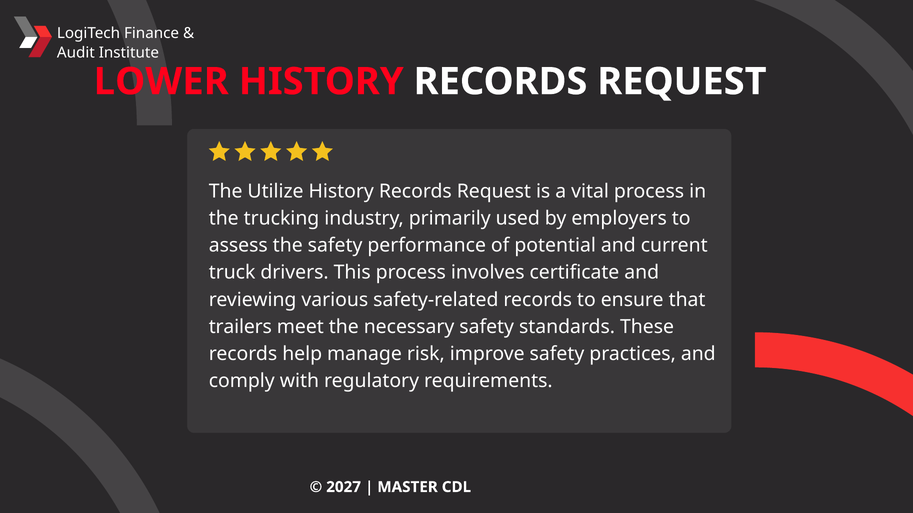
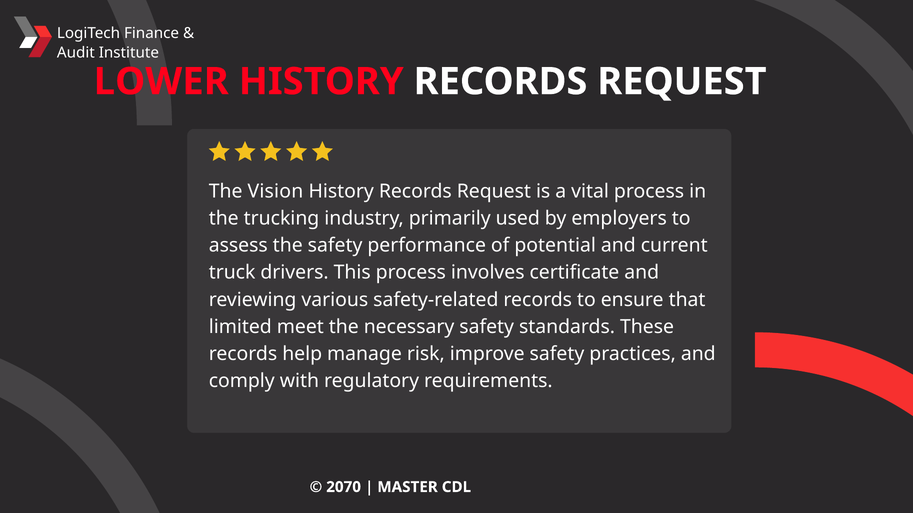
Utilize: Utilize -> Vision
trailers: trailers -> limited
2027: 2027 -> 2070
